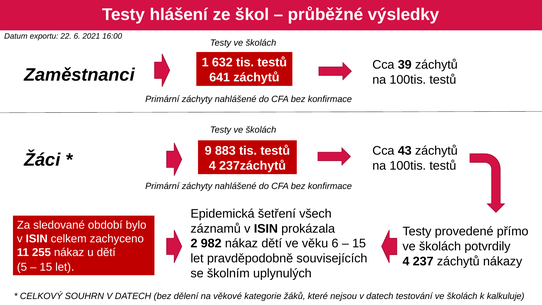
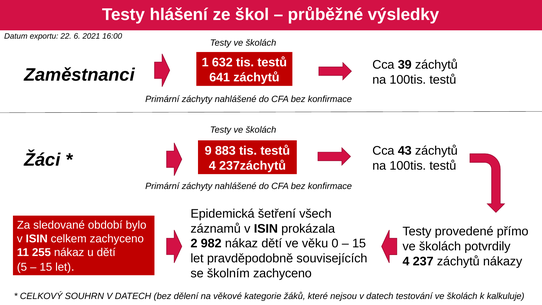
věku 6: 6 -> 0
školním uplynulých: uplynulých -> zachyceno
